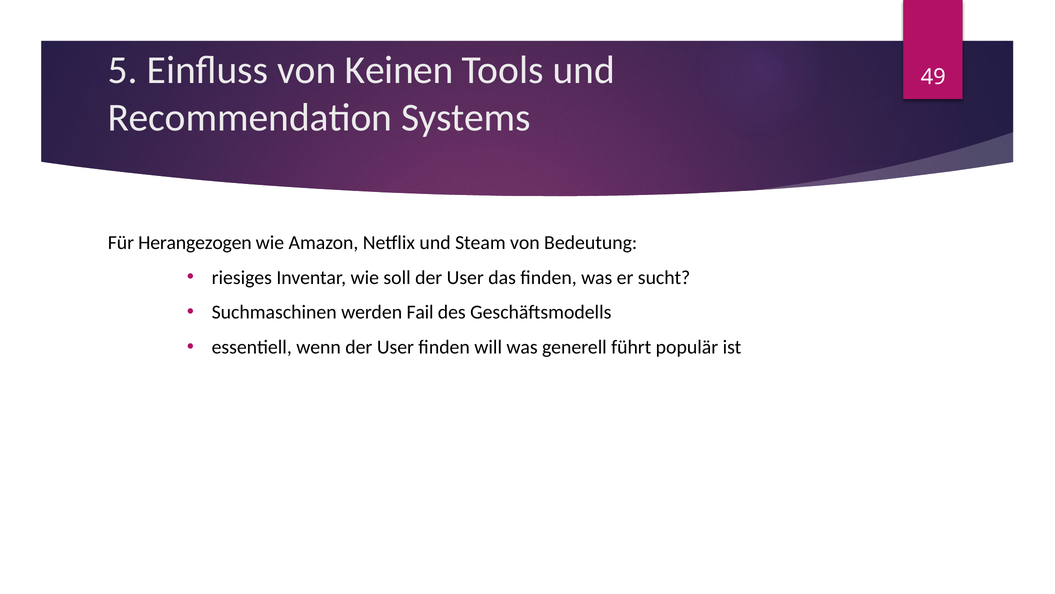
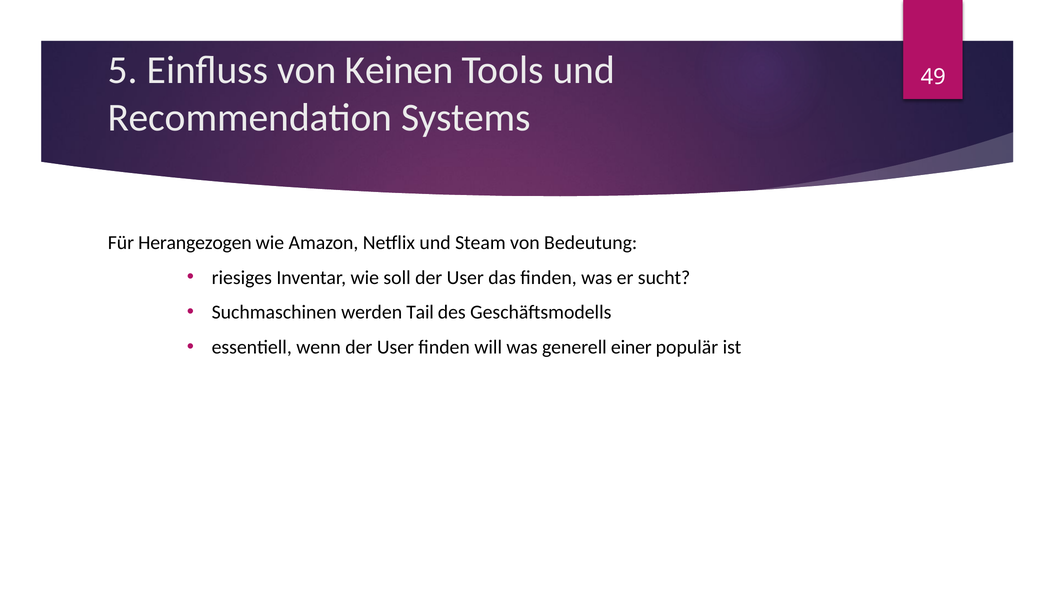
Fail: Fail -> Tail
führt: führt -> einer
